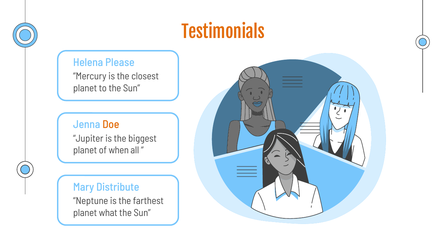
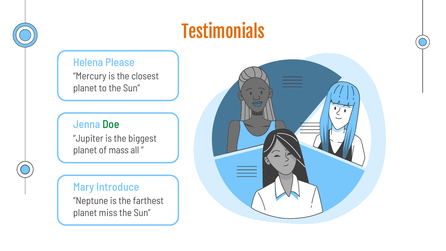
Doe colour: orange -> green
when: when -> mass
Distribute: Distribute -> Introduce
what: what -> miss
